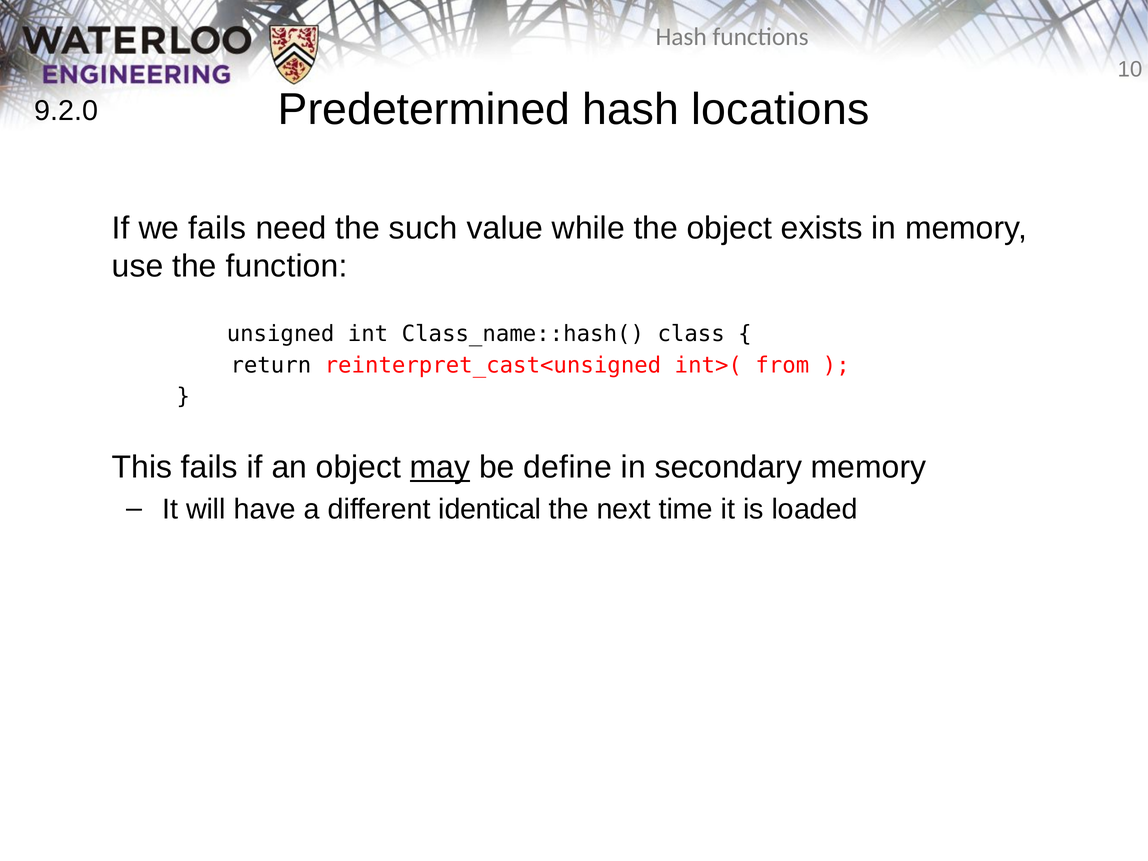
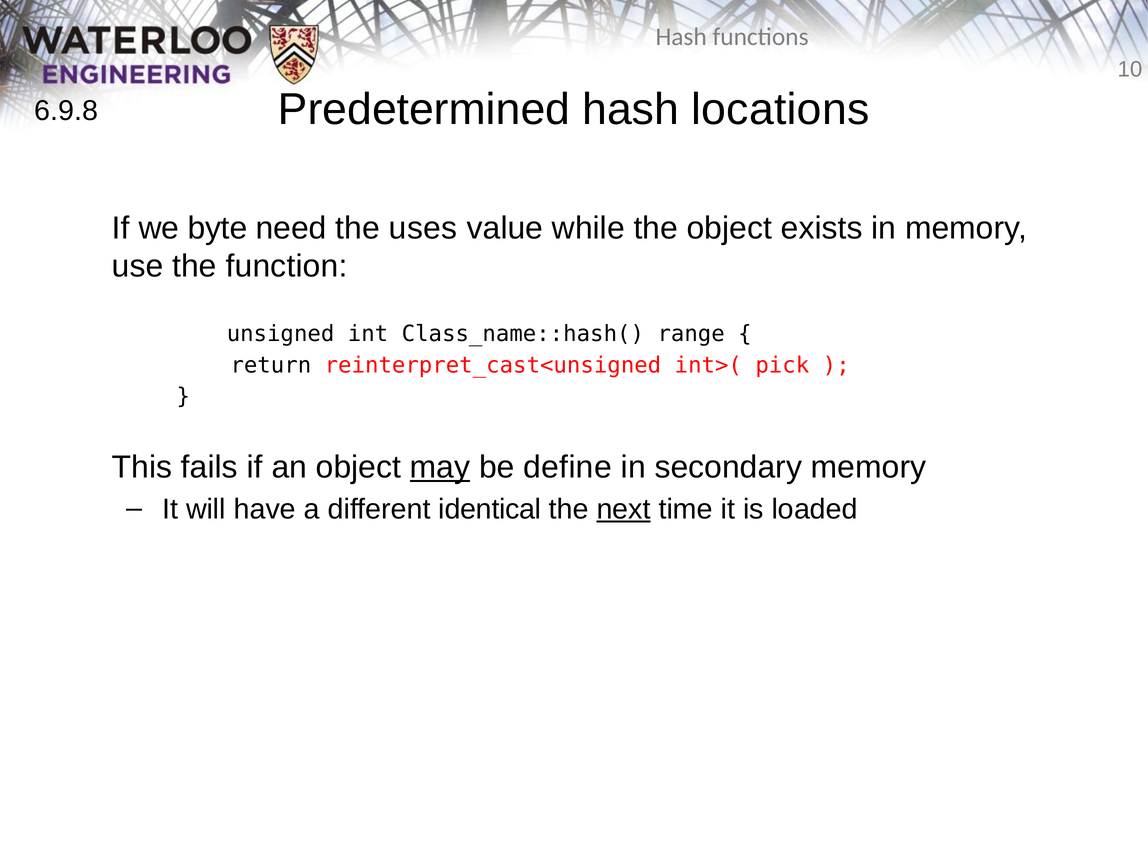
9.2.0: 9.2.0 -> 6.9.8
we fails: fails -> byte
such: such -> uses
class: class -> range
from: from -> pick
next underline: none -> present
